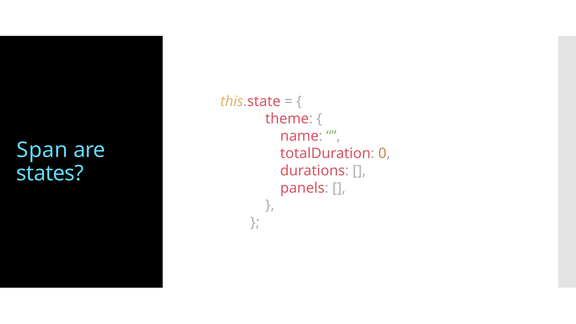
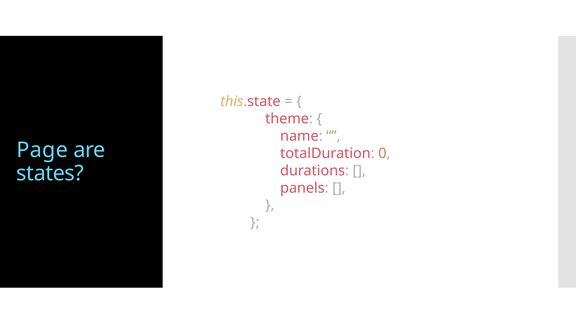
Span: Span -> Page
